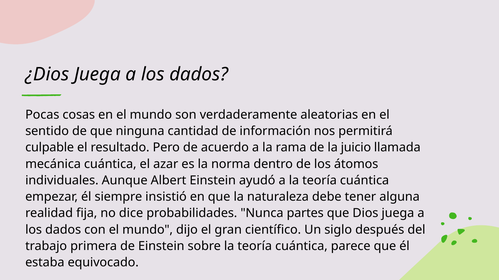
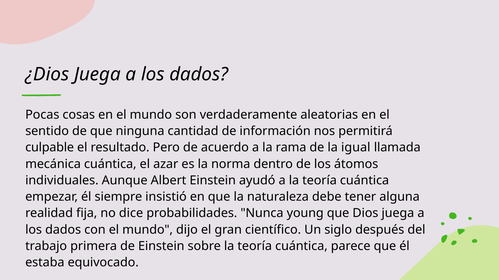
juicio: juicio -> igual
partes: partes -> young
